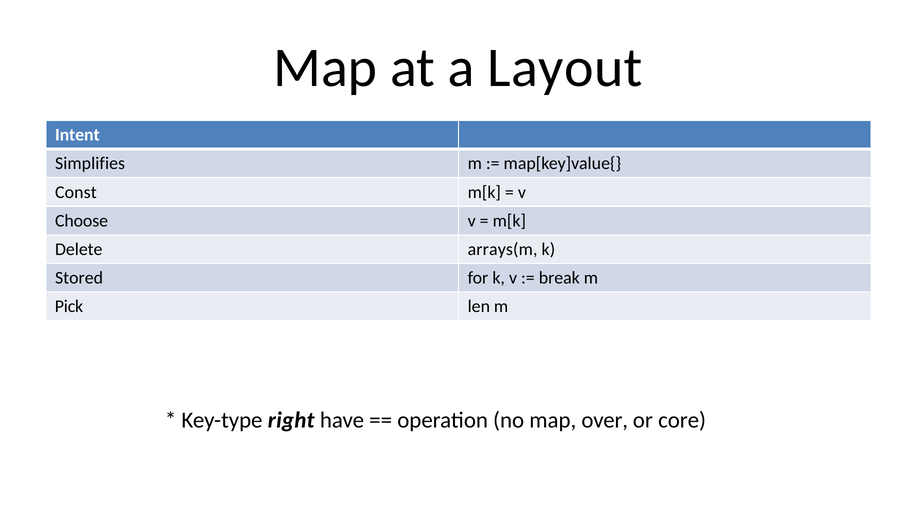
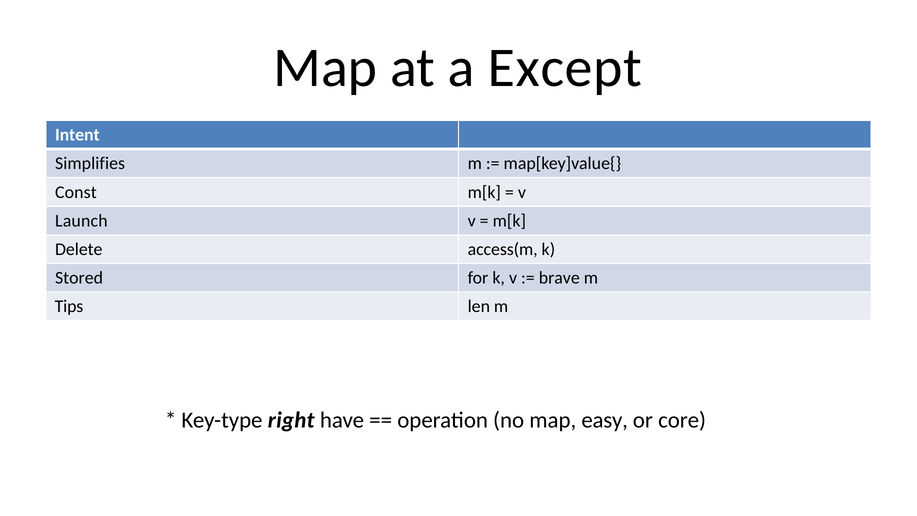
Layout: Layout -> Except
Choose: Choose -> Launch
arrays(m: arrays(m -> access(m
break: break -> brave
Pick: Pick -> Tips
over: over -> easy
